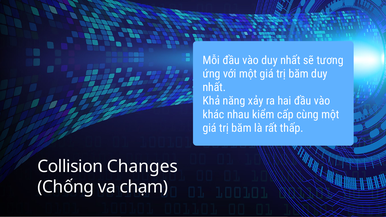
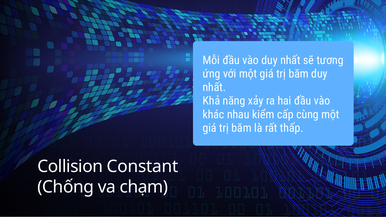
Changes: Changes -> Constant
